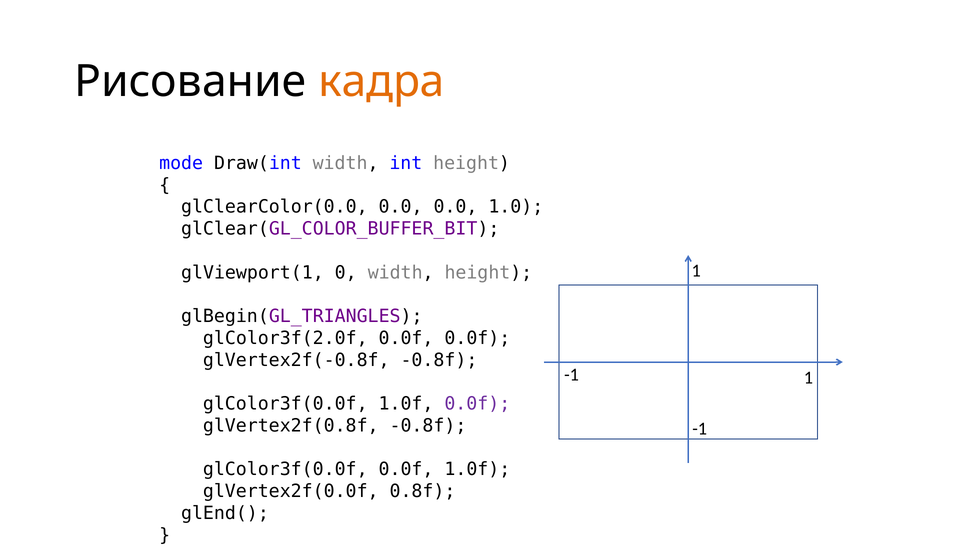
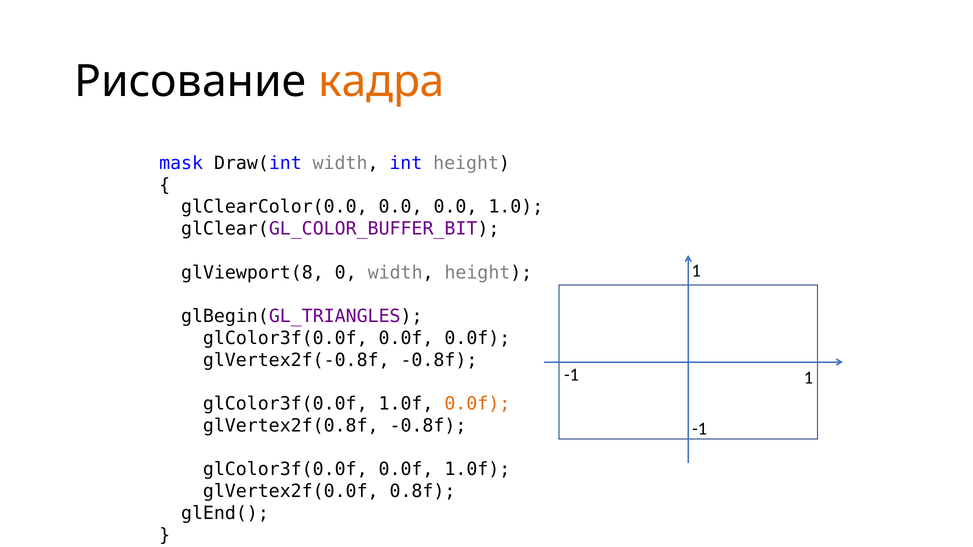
mode: mode -> mask
glViewport(1: glViewport(1 -> glViewport(8
glColor3f(2.0f at (285, 338): glColor3f(2.0f -> glColor3f(0.0f
0.0f at (477, 404) colour: purple -> orange
